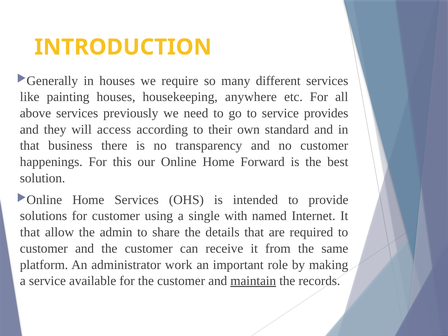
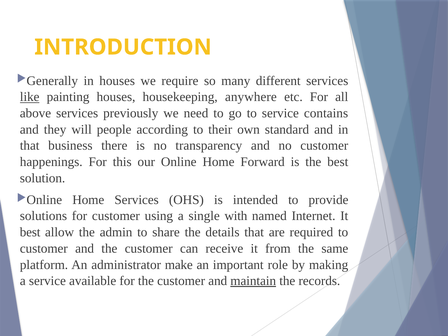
like underline: none -> present
provides: provides -> contains
access: access -> people
that at (30, 232): that -> best
work: work -> make
